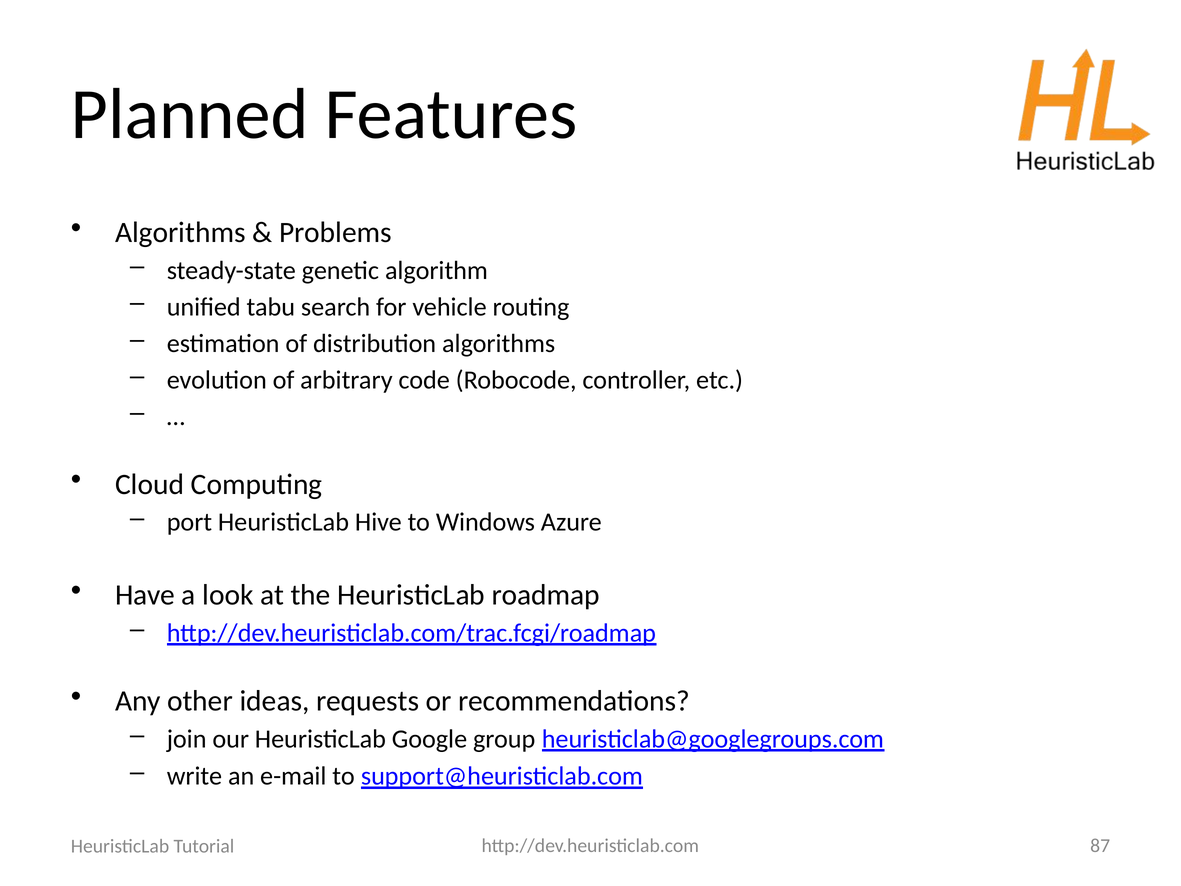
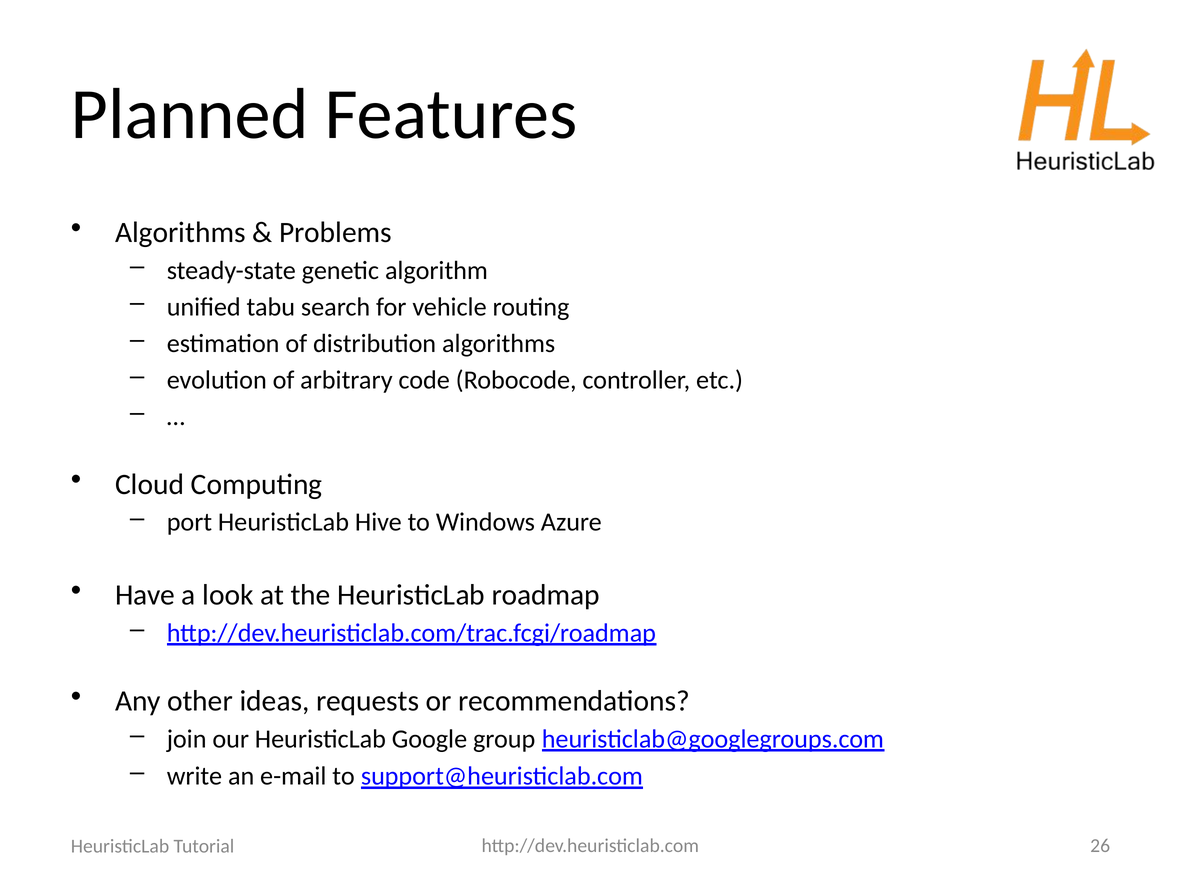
87: 87 -> 26
